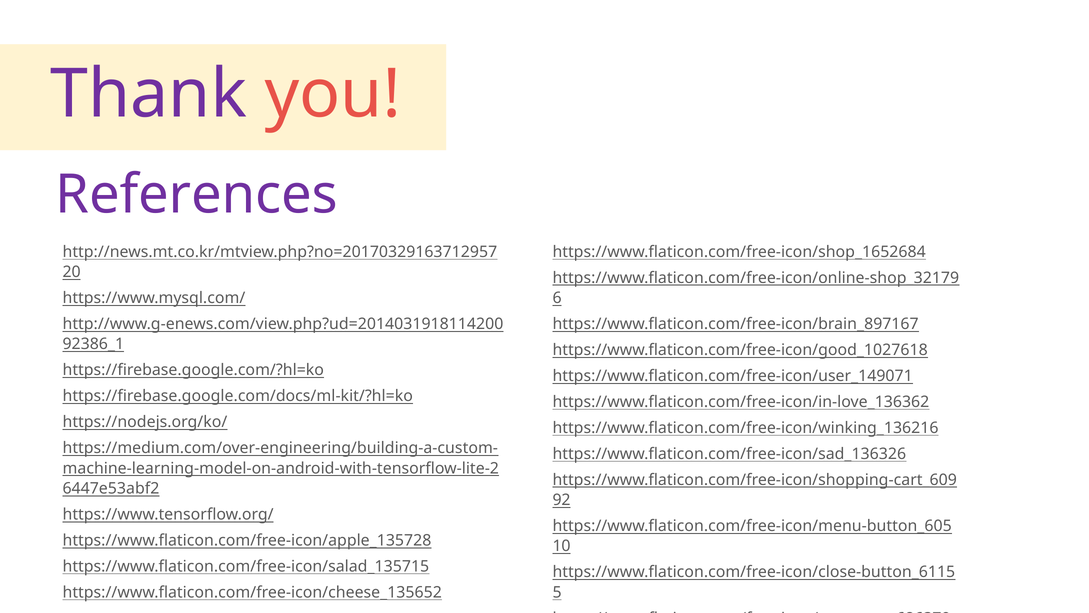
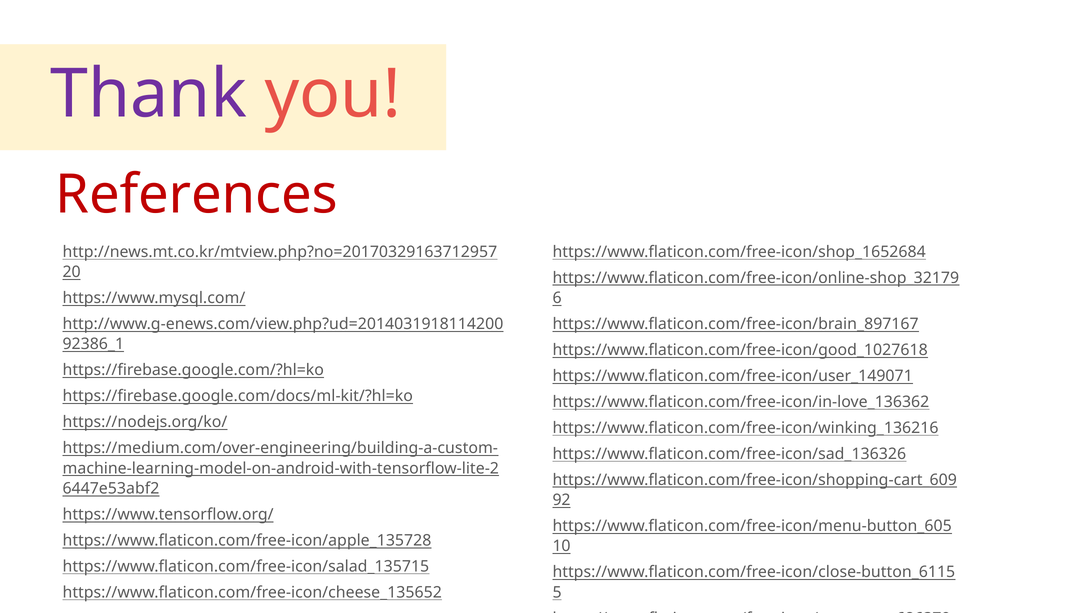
References colour: purple -> red
